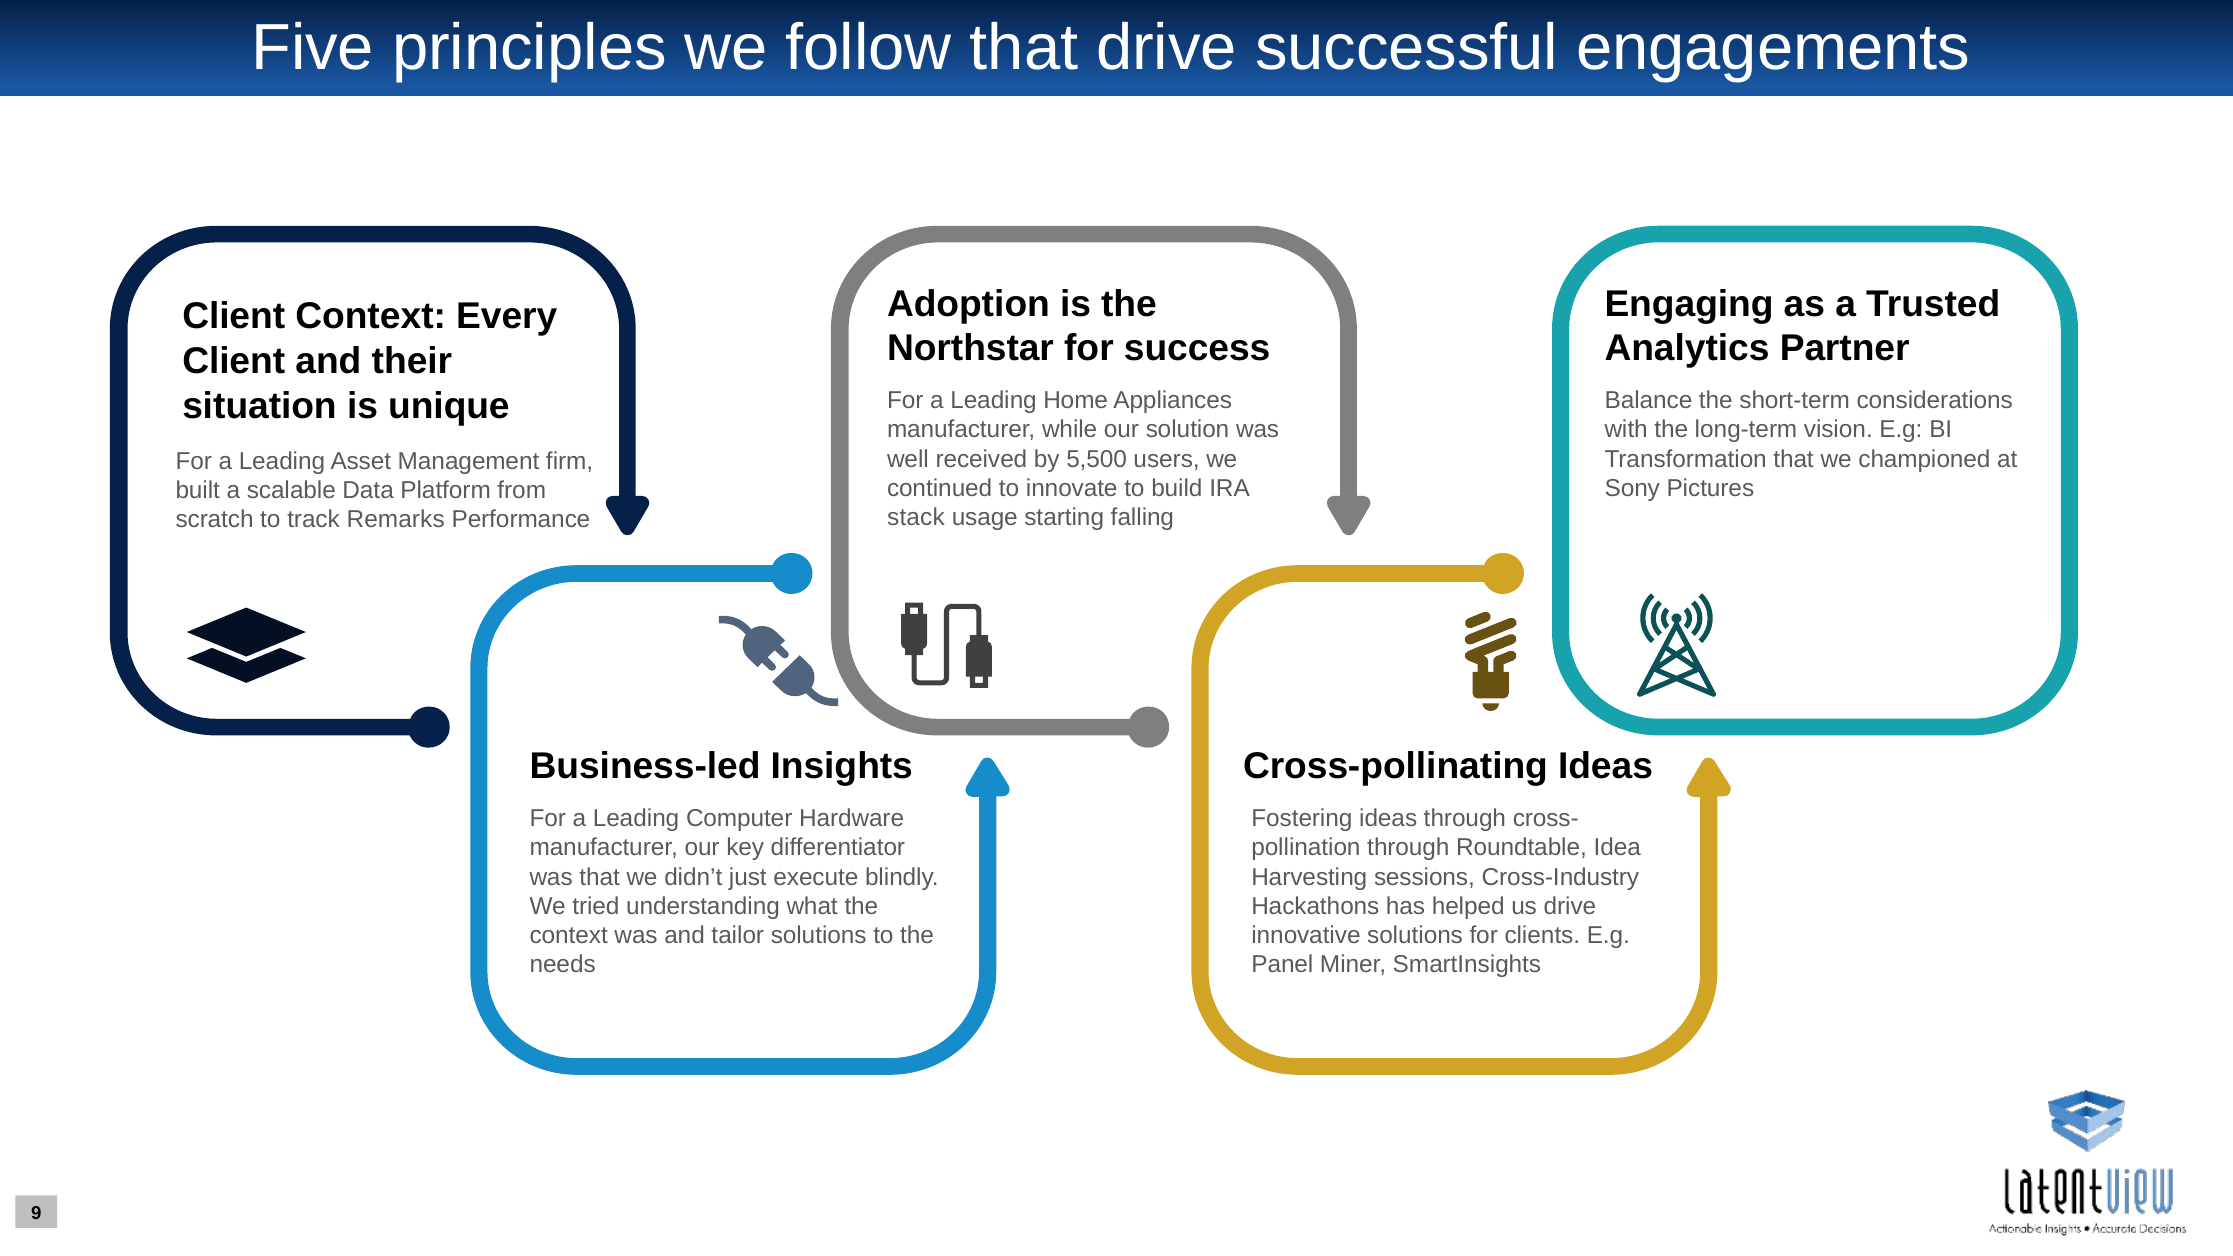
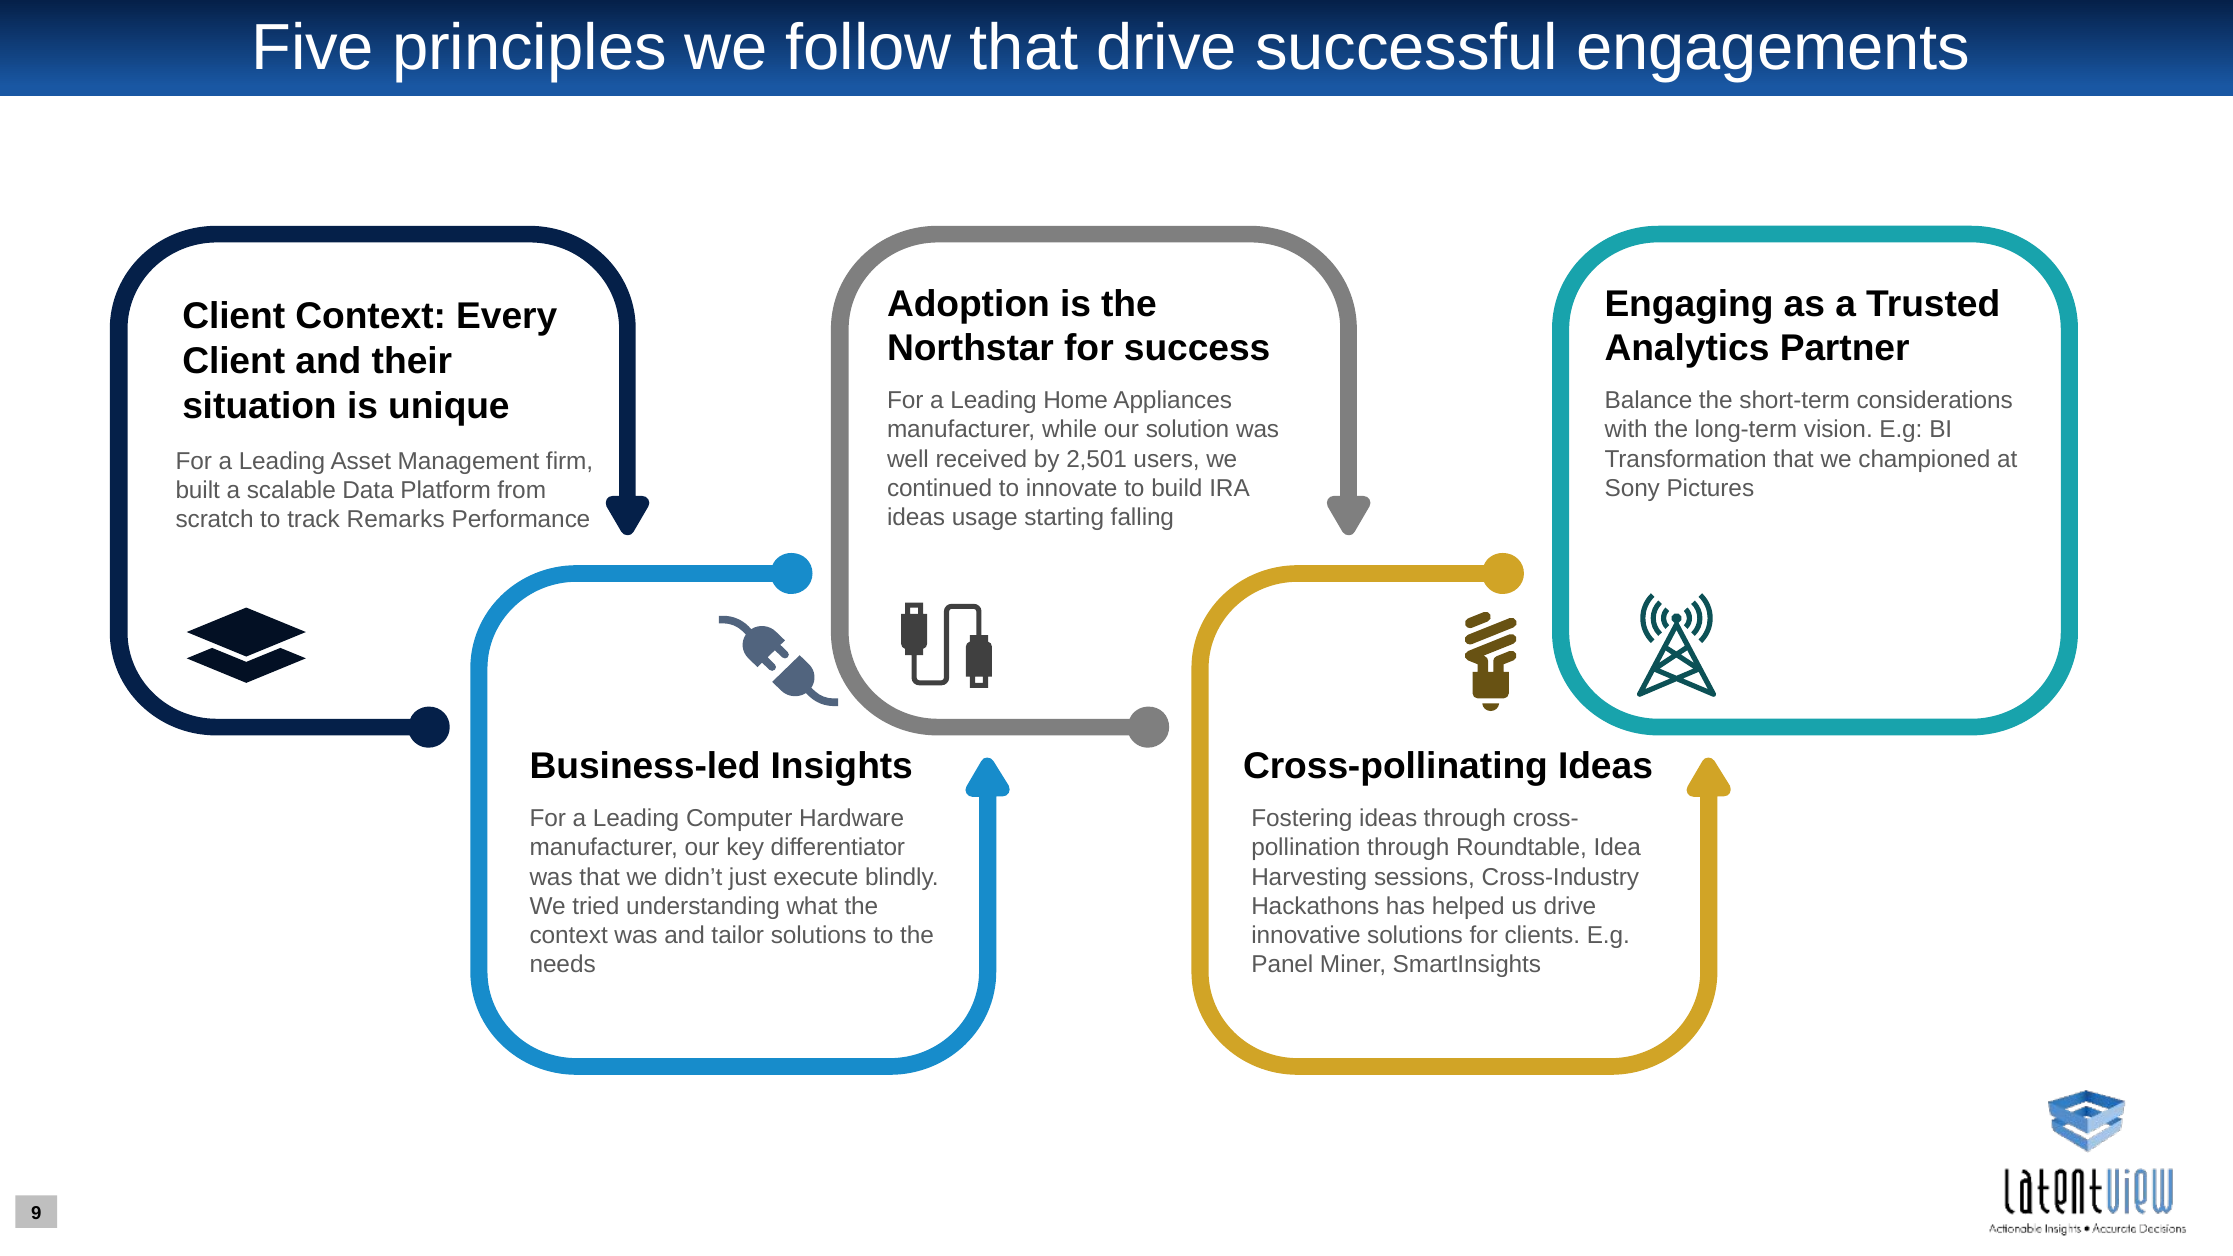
5,500: 5,500 -> 2,501
stack at (916, 518): stack -> ideas
